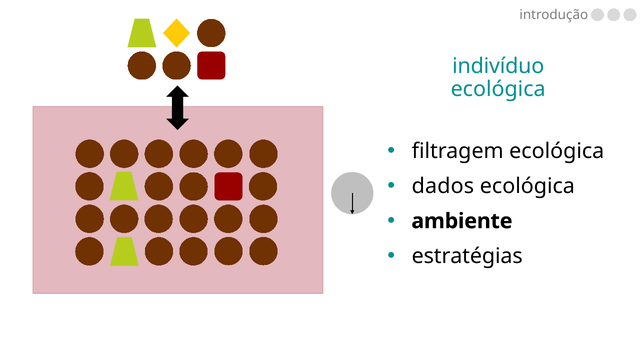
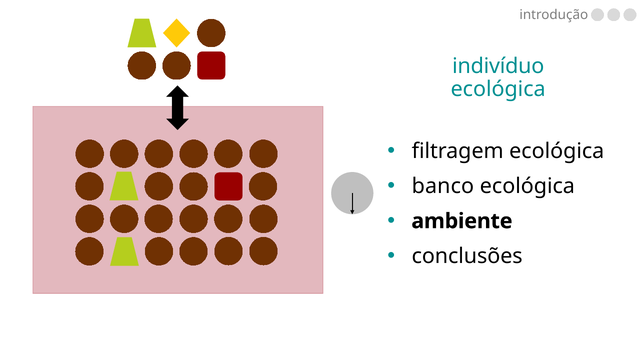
dados: dados -> banco
estratégias: estratégias -> conclusões
